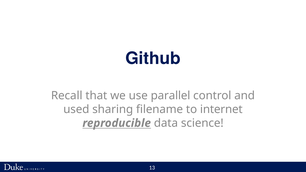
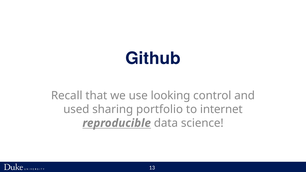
parallel: parallel -> looking
filename: filename -> portfolio
